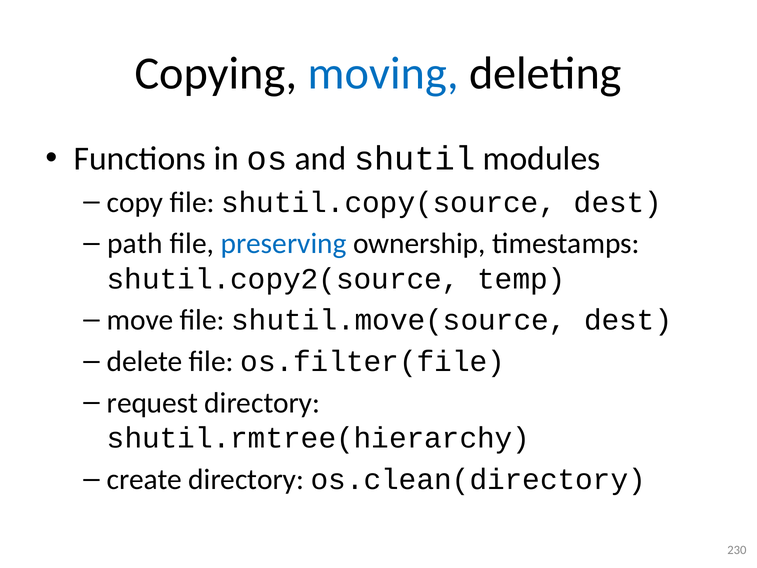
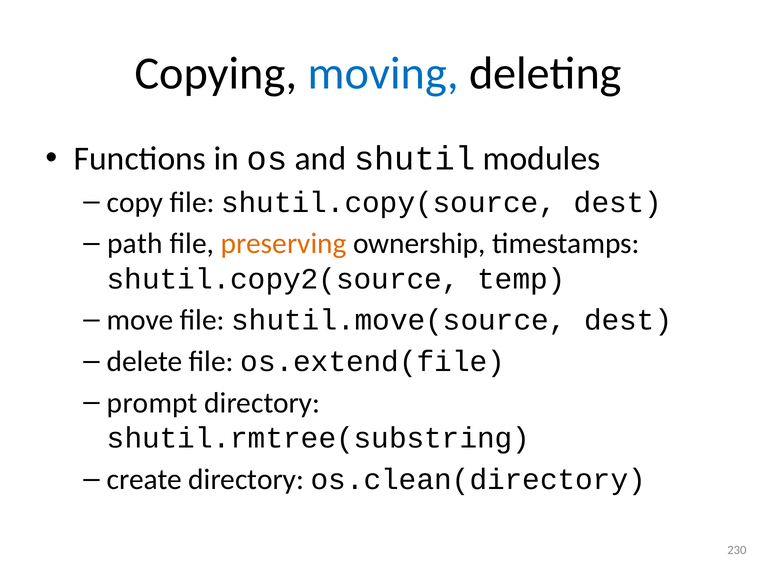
preserving colour: blue -> orange
os.filter(file: os.filter(file -> os.extend(file
request: request -> prompt
shutil.rmtree(hierarchy: shutil.rmtree(hierarchy -> shutil.rmtree(substring
